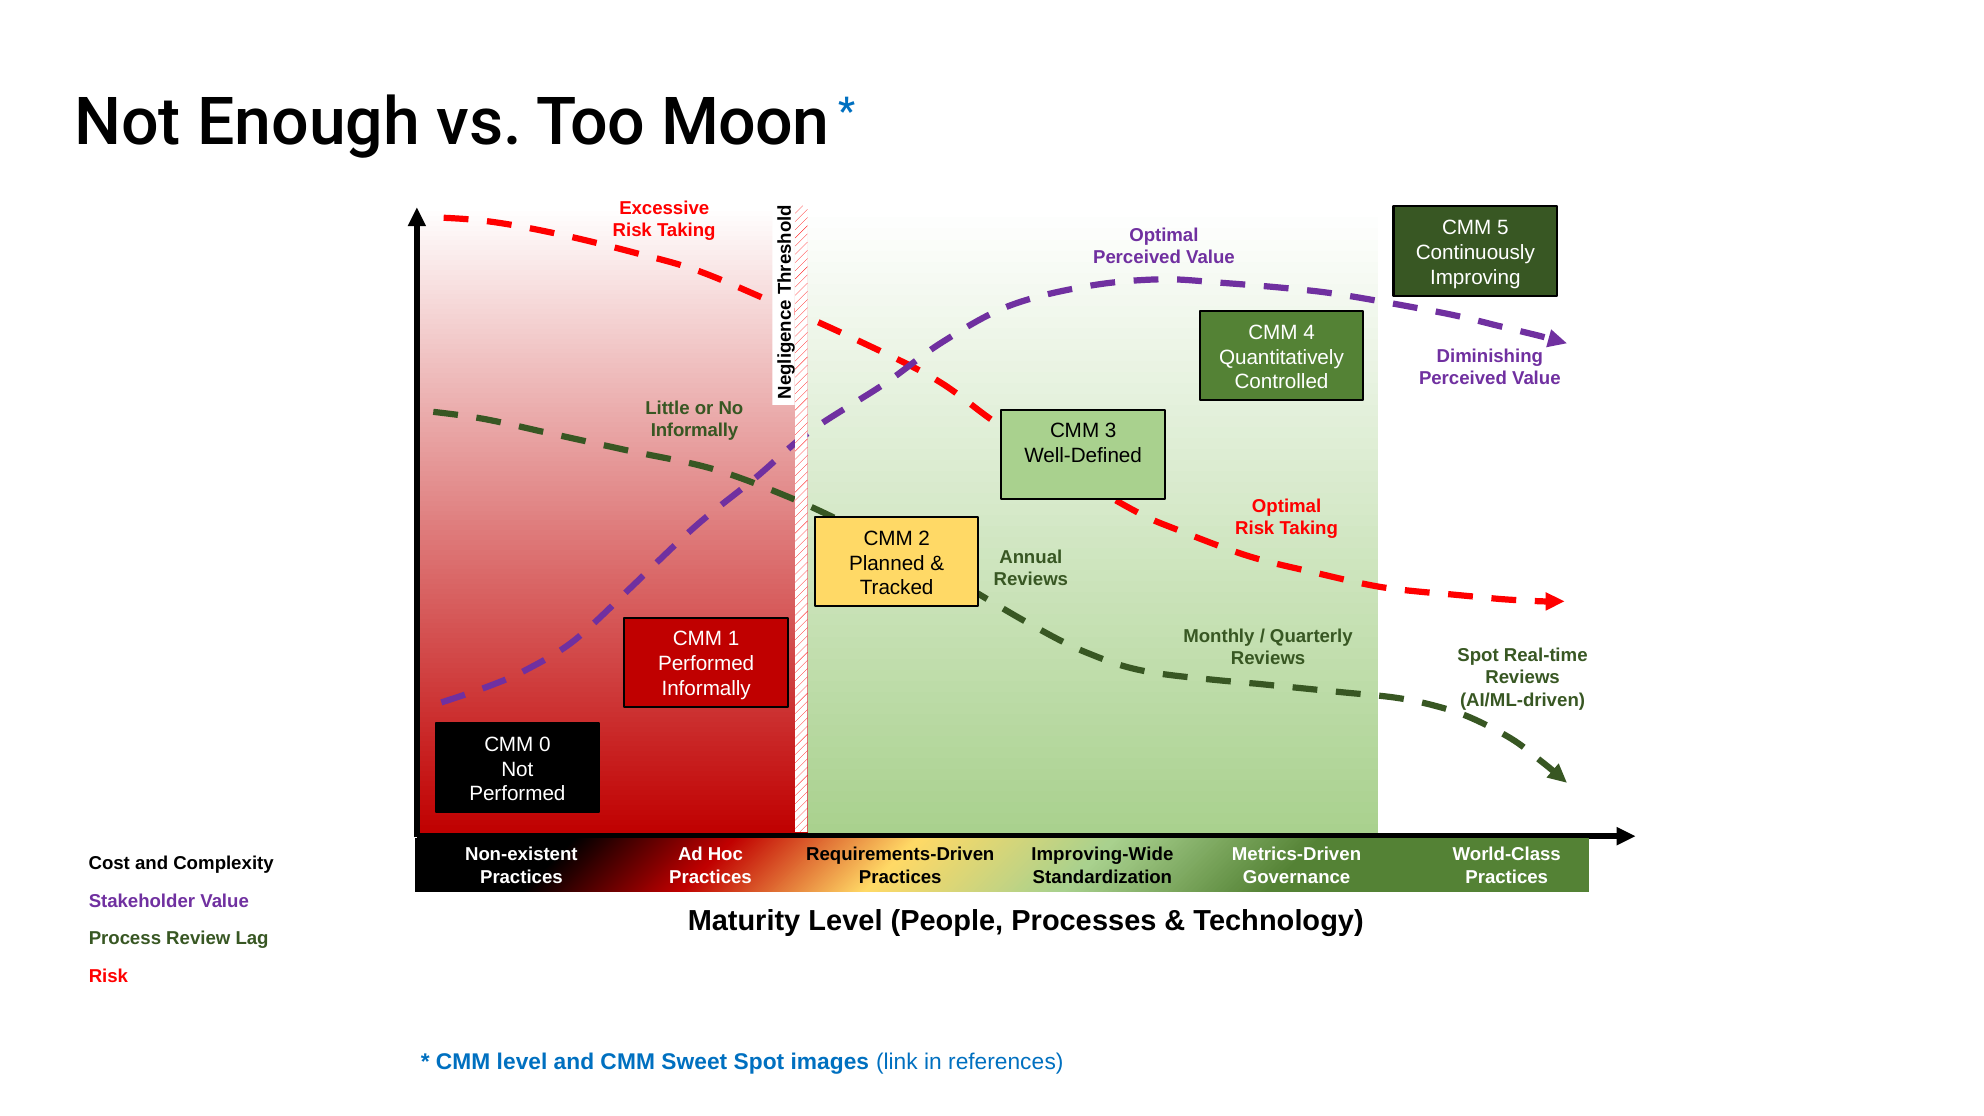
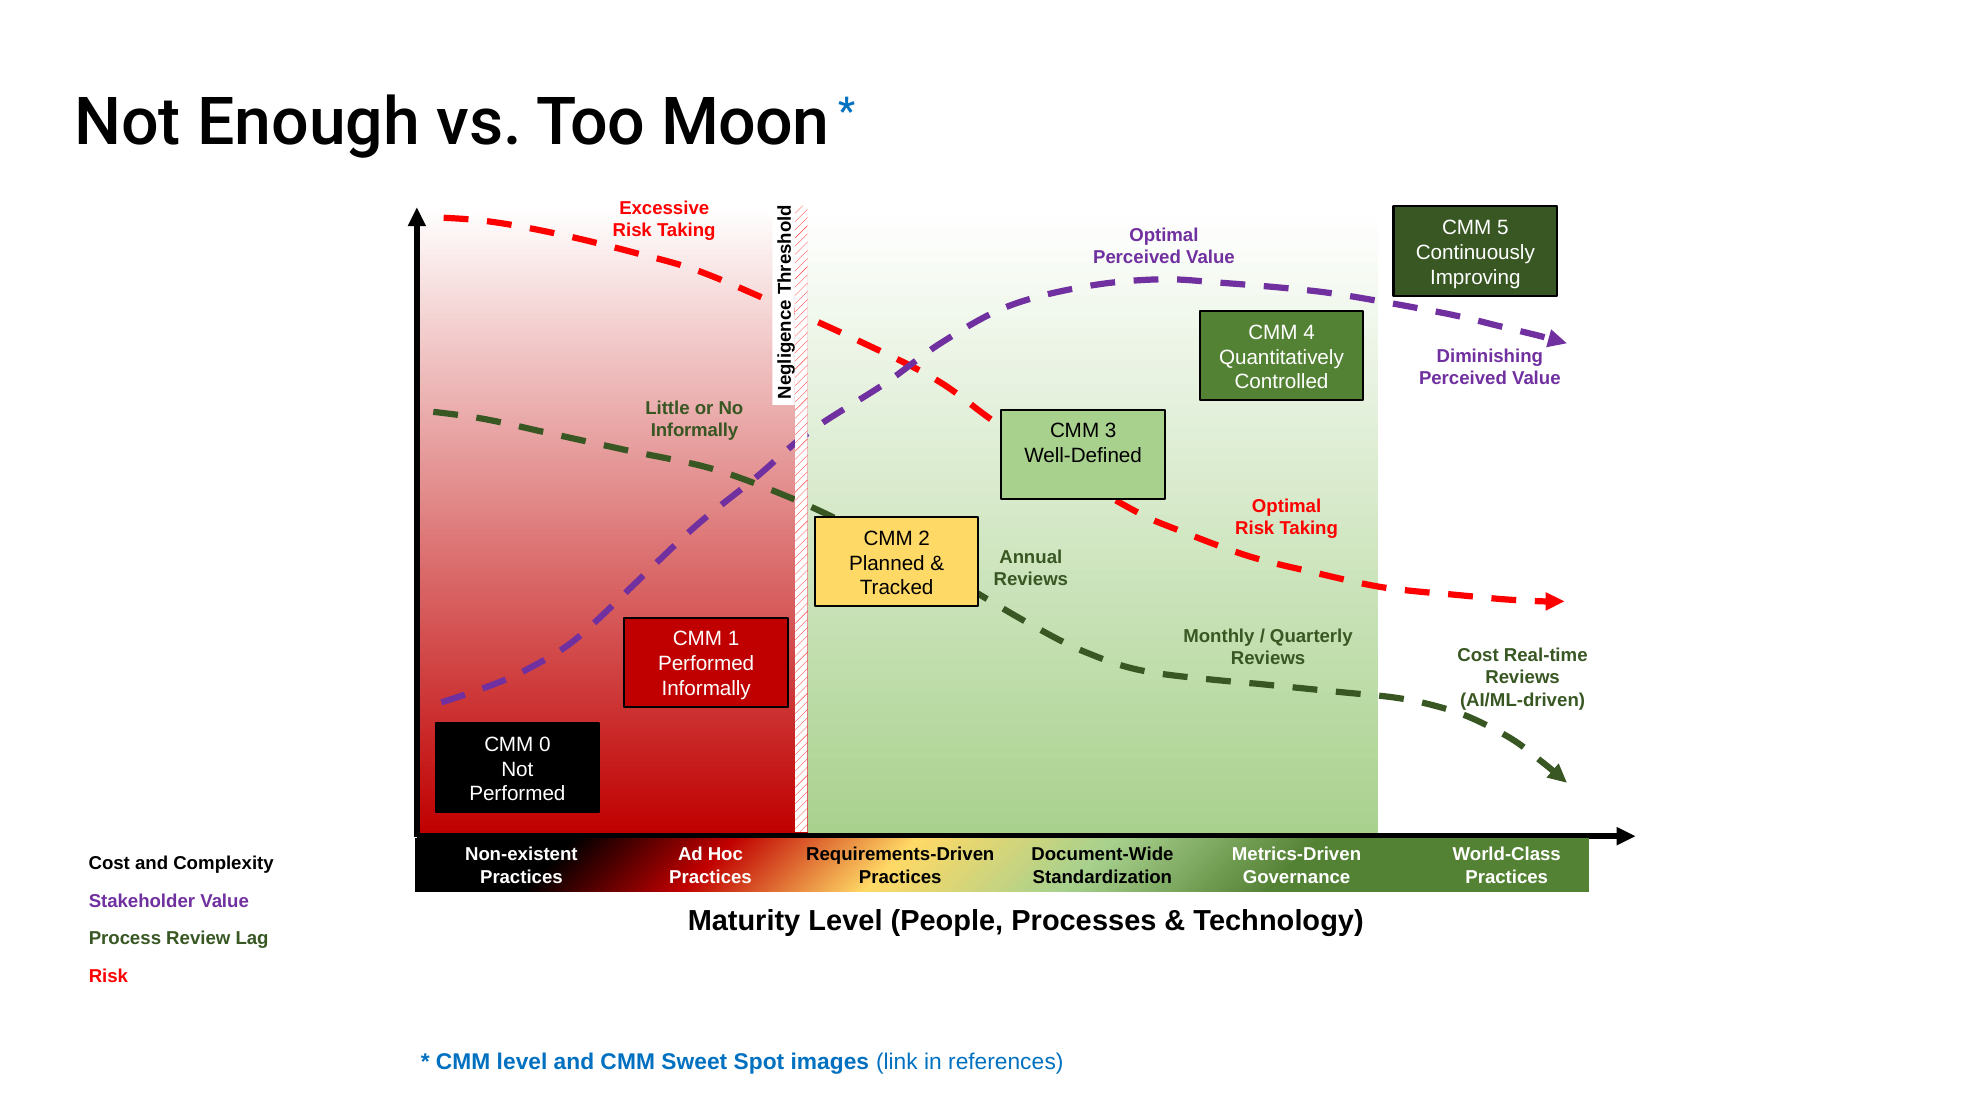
Reviews Spot: Spot -> Cost
Improving-Wide: Improving-Wide -> Document-Wide
